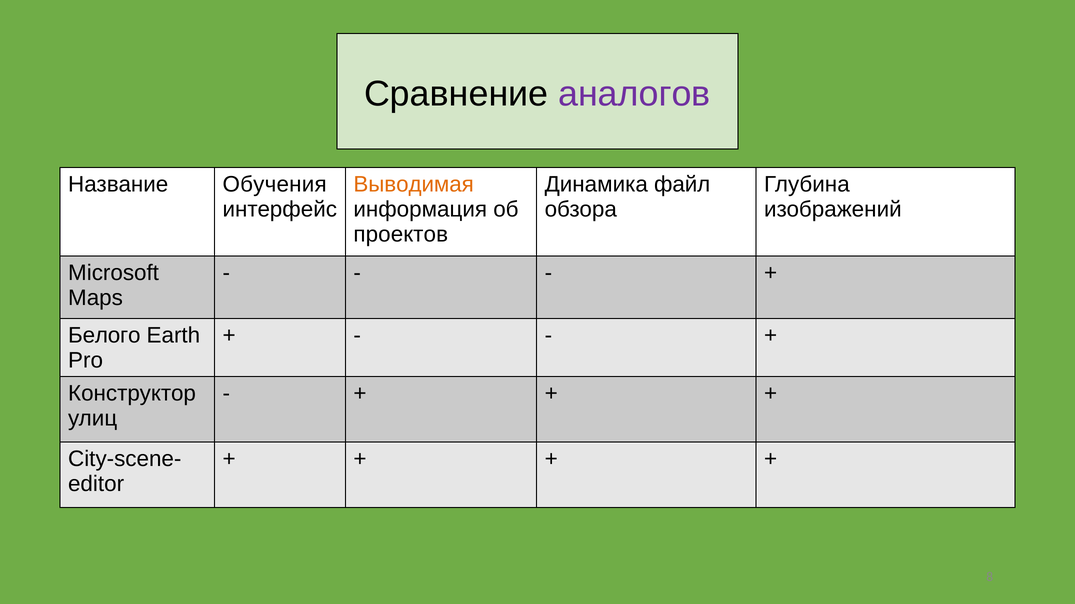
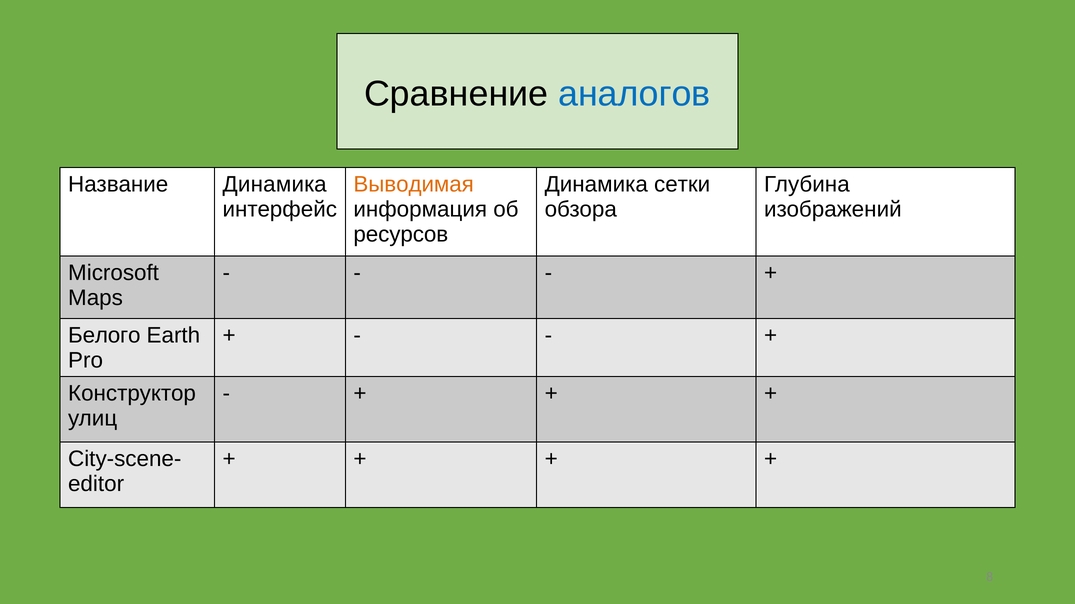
аналогов colour: purple -> blue
Название Обучения: Обучения -> Динамика
файл: файл -> сетки
проектов: проектов -> ресурсов
